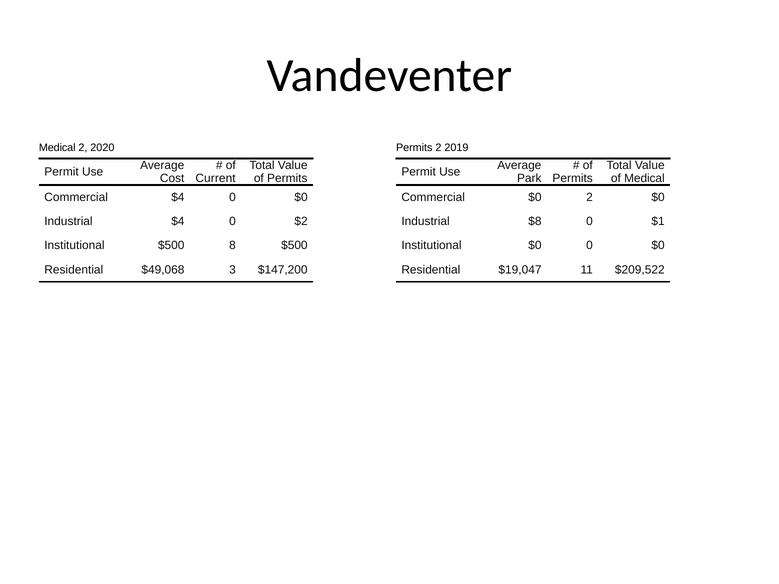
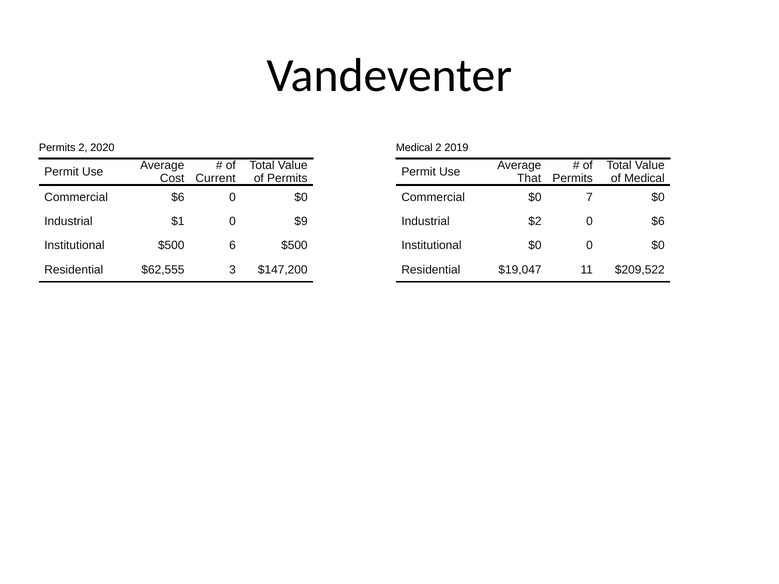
Medical at (57, 148): Medical -> Permits
Permits at (414, 148): Permits -> Medical
Park: Park -> That
Commercial $4: $4 -> $6
$0 2: 2 -> 7
Industrial $4: $4 -> $1
$2: $2 -> $9
$8: $8 -> $2
0 $1: $1 -> $6
8: 8 -> 6
$49,068: $49,068 -> $62,555
